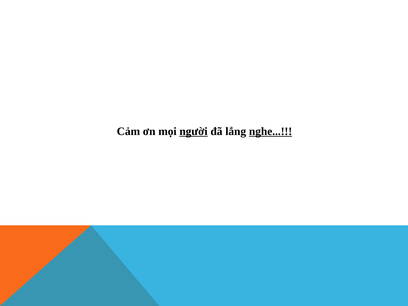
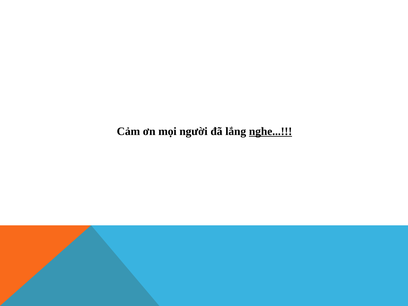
người underline: present -> none
